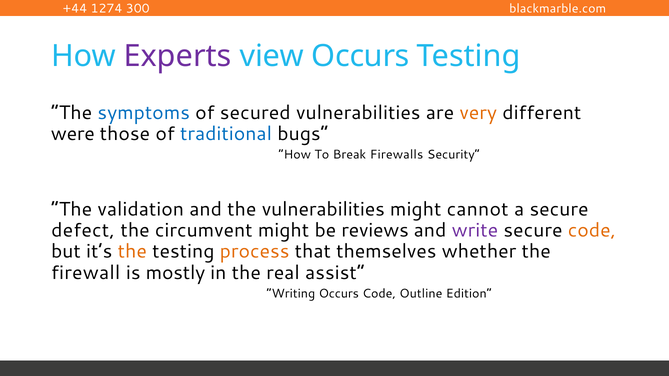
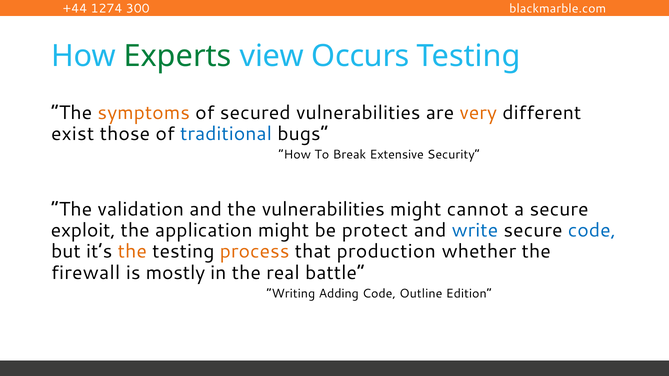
Experts colour: purple -> green
symptoms colour: blue -> orange
were: were -> exist
Firewalls: Firewalls -> Extensive
defect: defect -> exploit
circumvent: circumvent -> application
reviews: reviews -> protect
write colour: purple -> blue
code at (592, 231) colour: orange -> blue
themselves: themselves -> production
assist: assist -> battle
Writing Occurs: Occurs -> Adding
